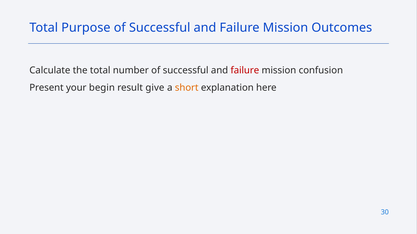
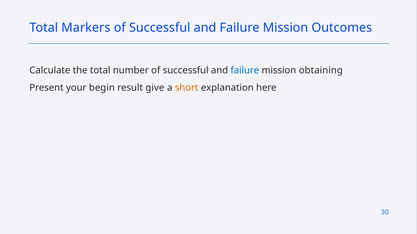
Purpose: Purpose -> Markers
failure at (245, 70) colour: red -> blue
confusion: confusion -> obtaining
